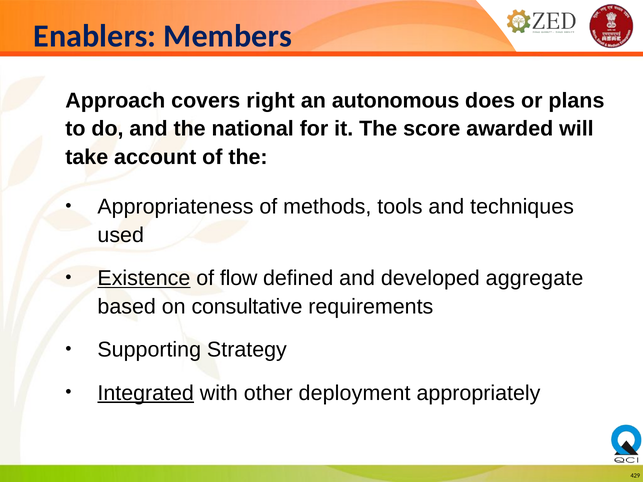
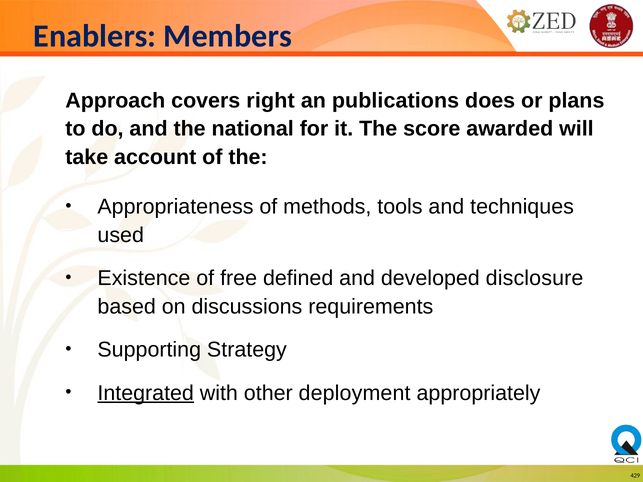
autonomous: autonomous -> publications
Existence underline: present -> none
flow: flow -> free
aggregate: aggregate -> disclosure
consultative: consultative -> discussions
